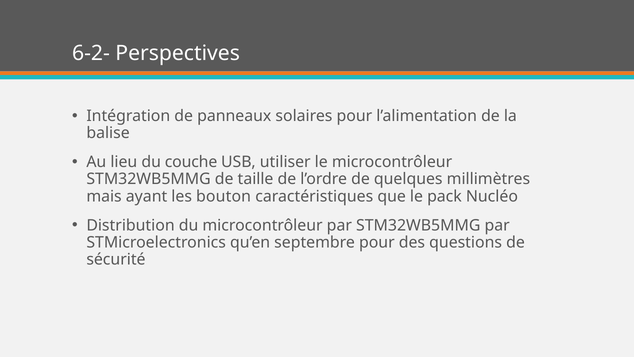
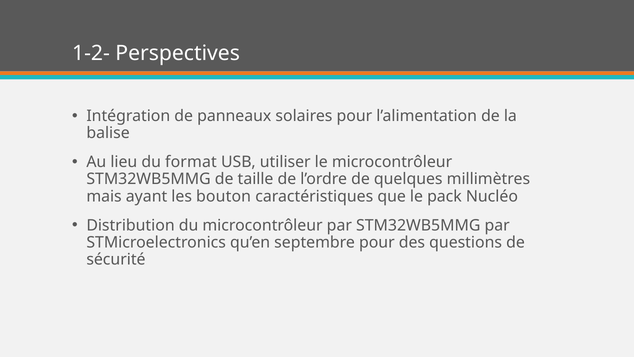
6-2-: 6-2- -> 1-2-
couche: couche -> format
